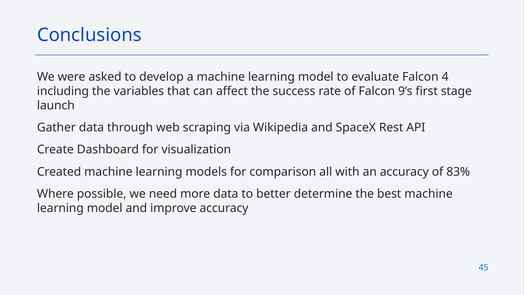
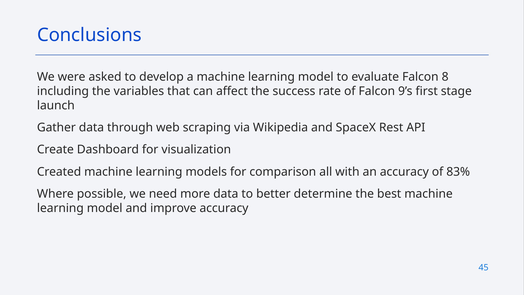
4: 4 -> 8
